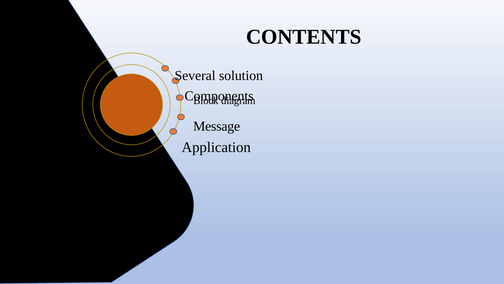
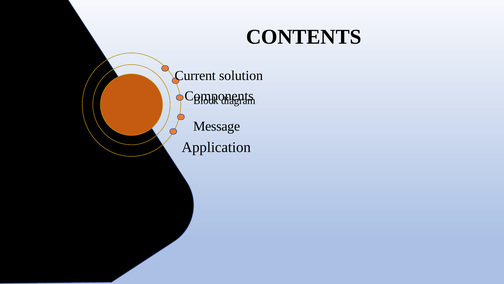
Several: Several -> Current
